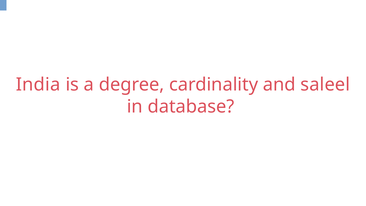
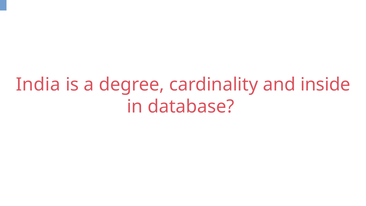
saleel: saleel -> inside
